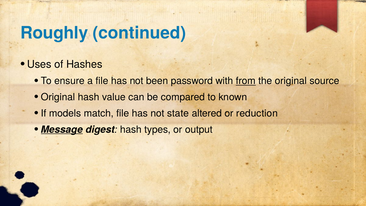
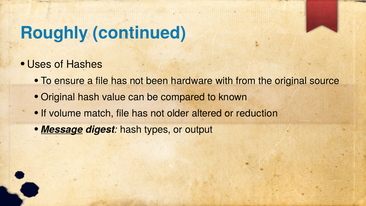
password: password -> hardware
from underline: present -> none
models: models -> volume
state: state -> older
